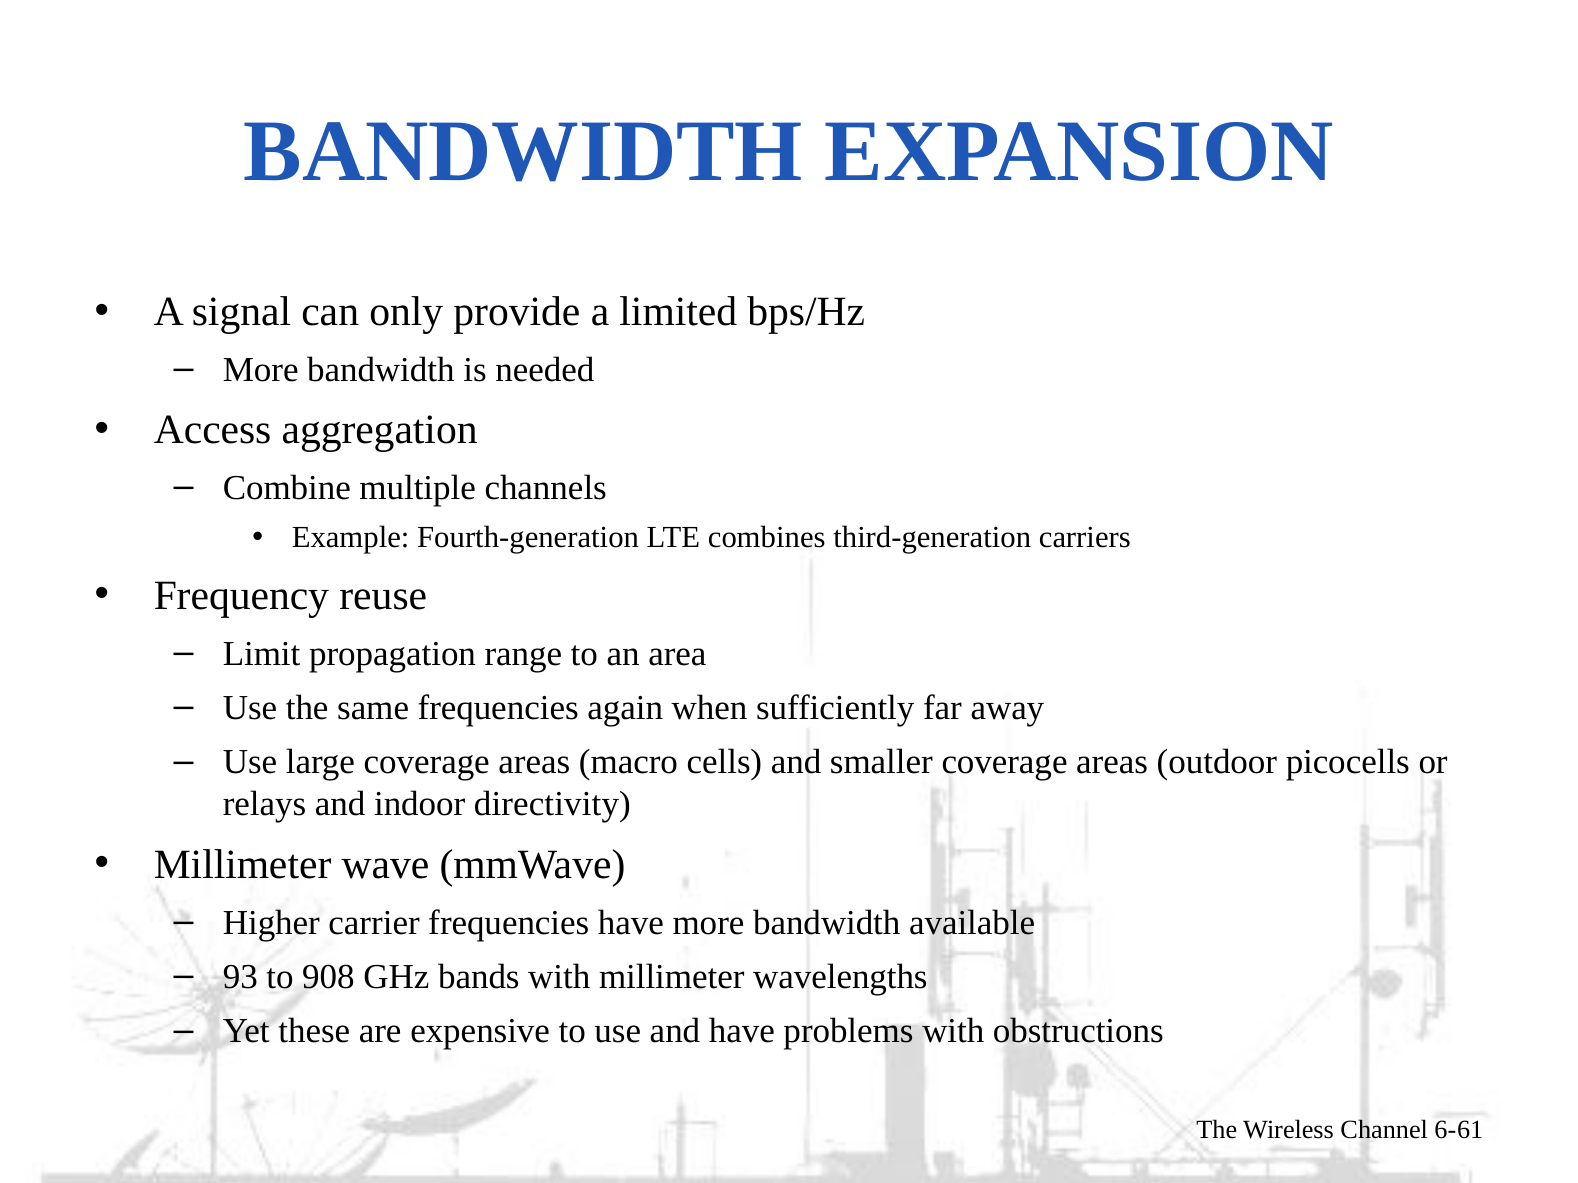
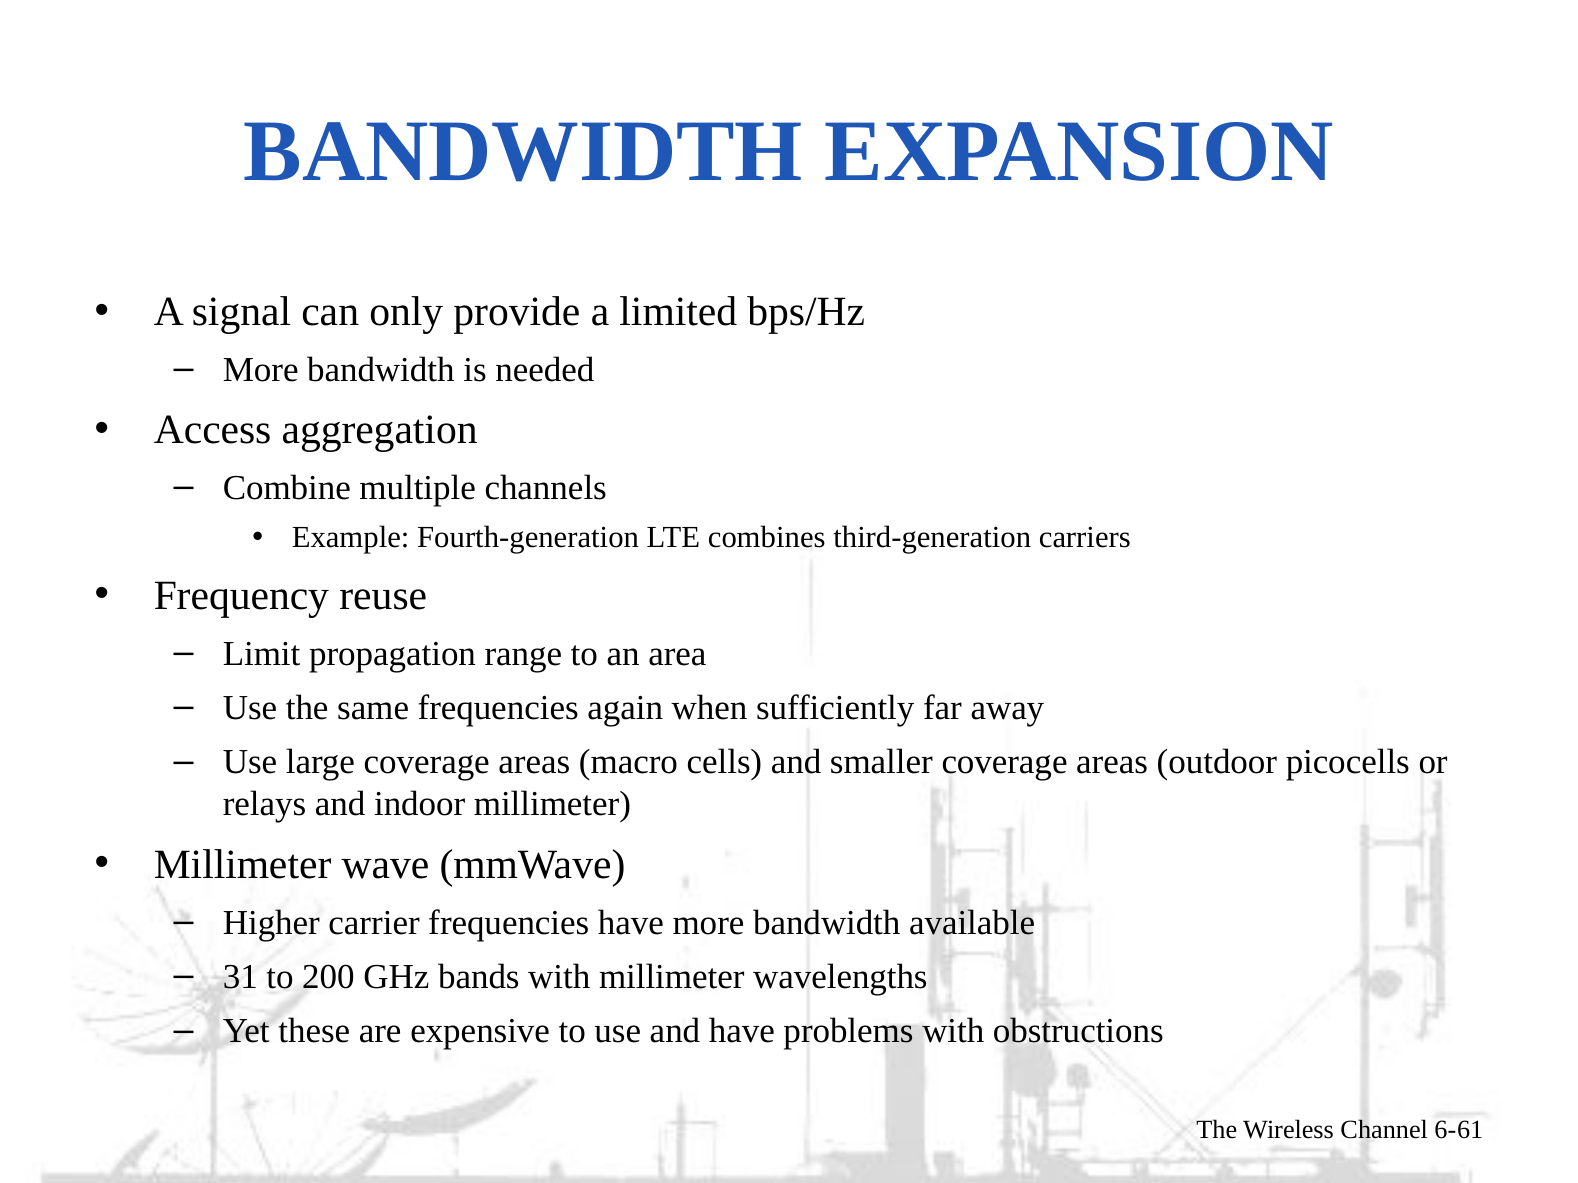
indoor directivity: directivity -> millimeter
93: 93 -> 31
908: 908 -> 200
